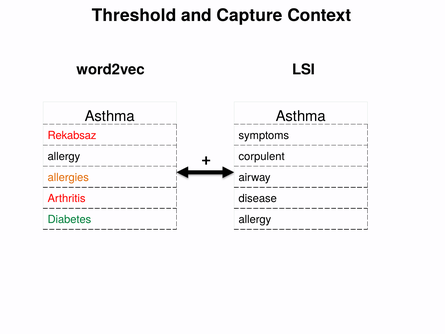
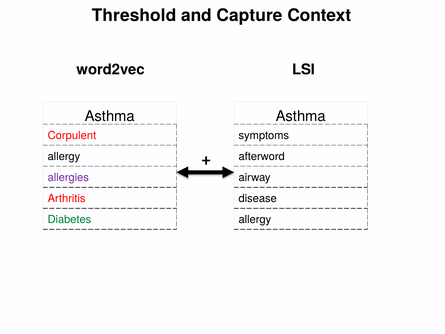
Rekabsaz: Rekabsaz -> Corpulent
corpulent: corpulent -> afterword
allergies colour: orange -> purple
